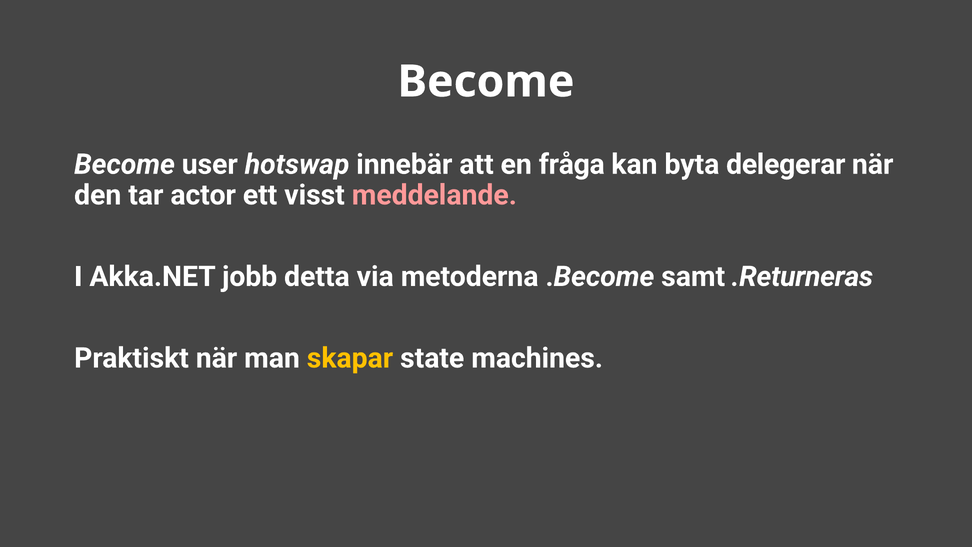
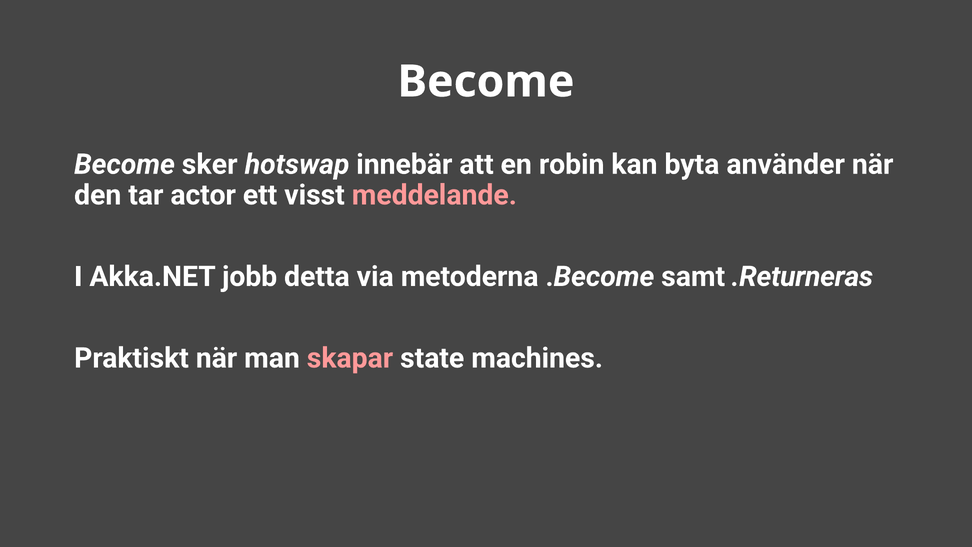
user: user -> sker
fråga: fråga -> robin
delegerar: delegerar -> använder
skapar colour: yellow -> pink
